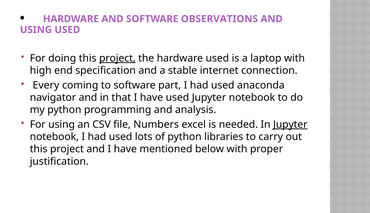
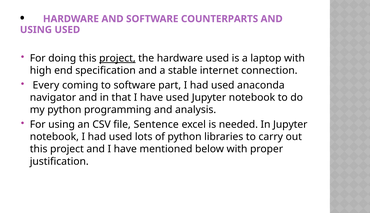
OBSERVATIONS: OBSERVATIONS -> COUNTERPARTS
Numbers: Numbers -> Sentence
Jupyter at (290, 125) underline: present -> none
